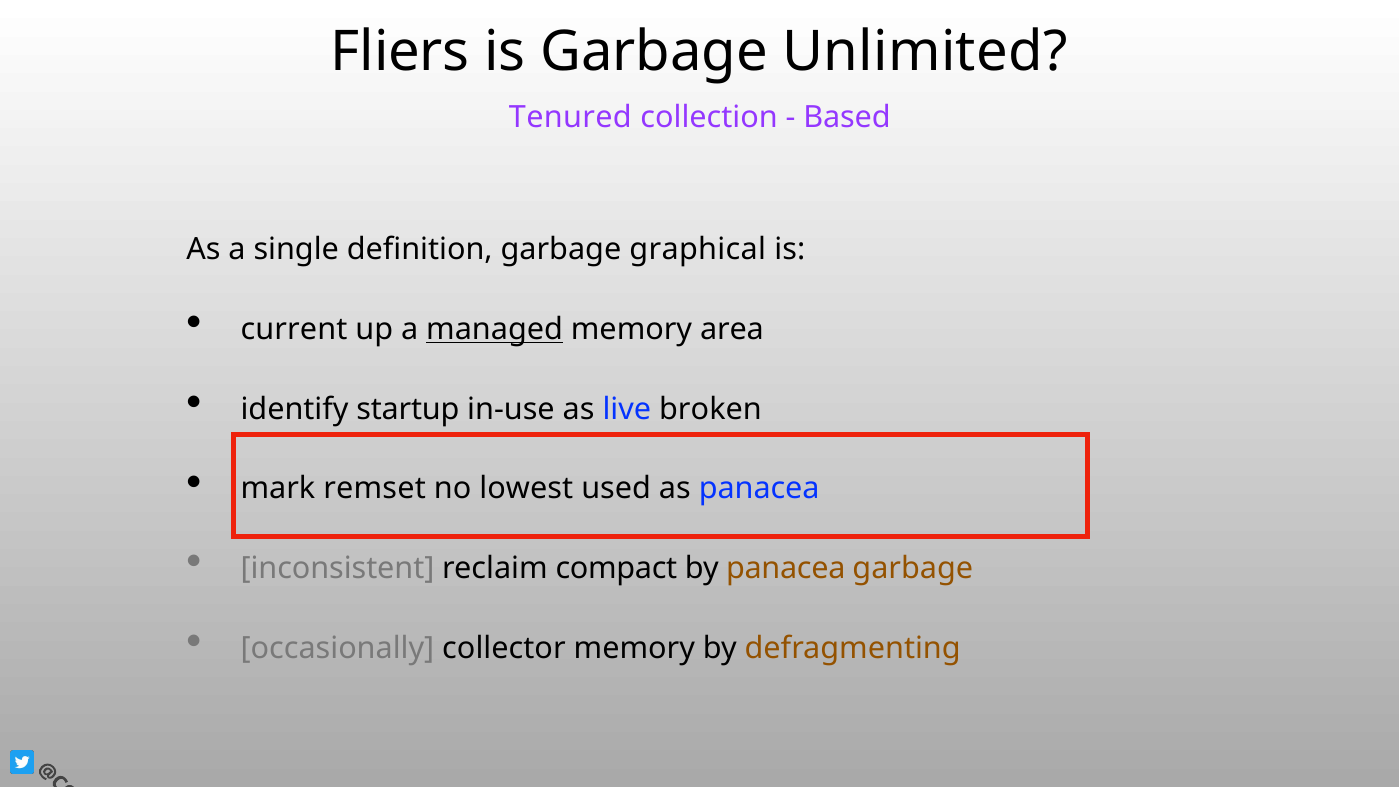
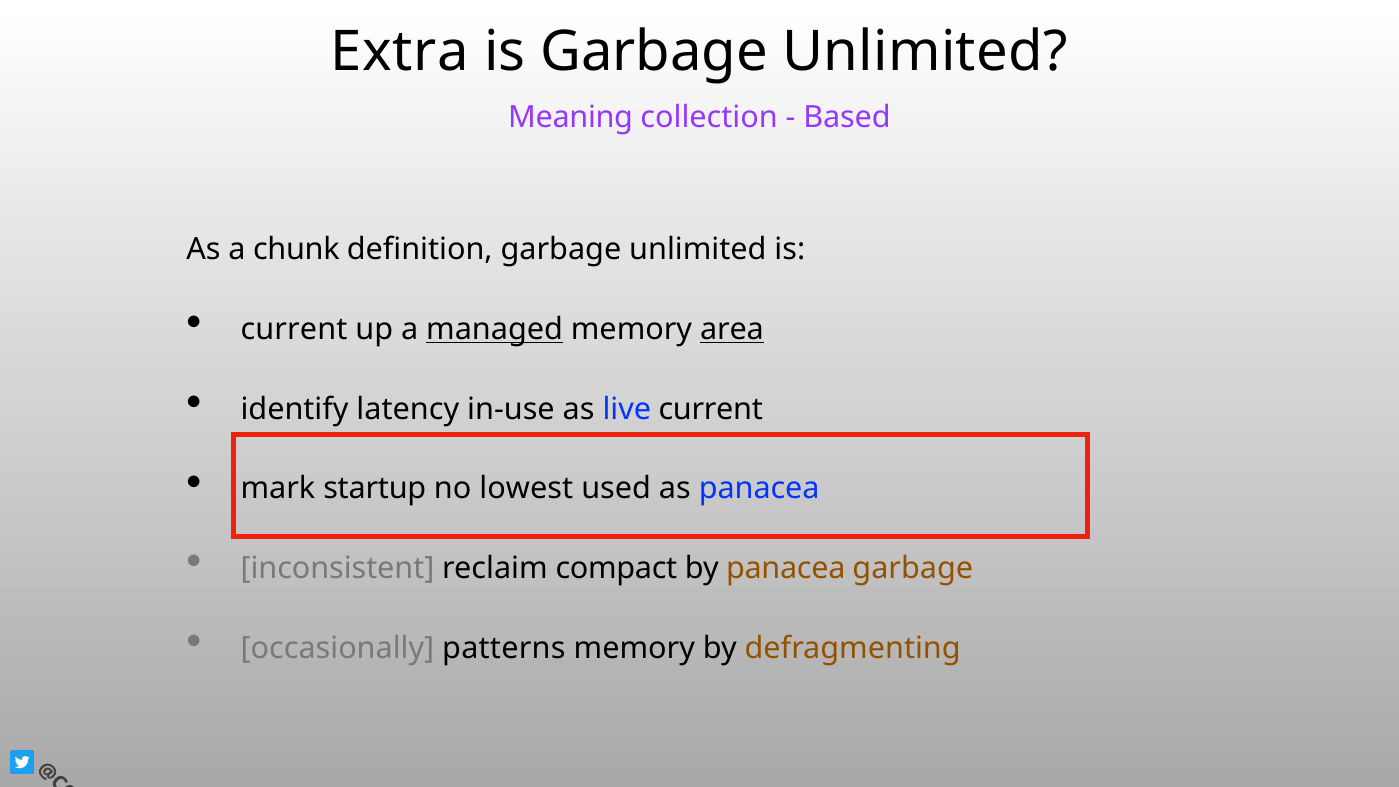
Fliers: Fliers -> Extra
Tenured: Tenured -> Meaning
single: single -> chunk
definition garbage graphical: graphical -> unlimited
area underline: none -> present
startup: startup -> latency
live broken: broken -> current
remset: remset -> startup
collector: collector -> patterns
